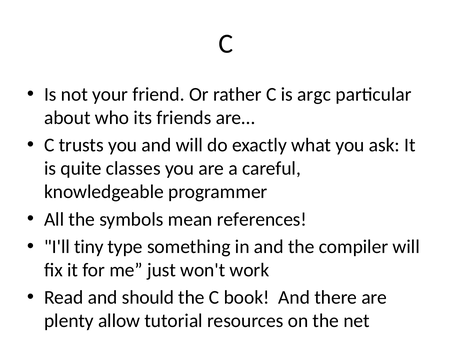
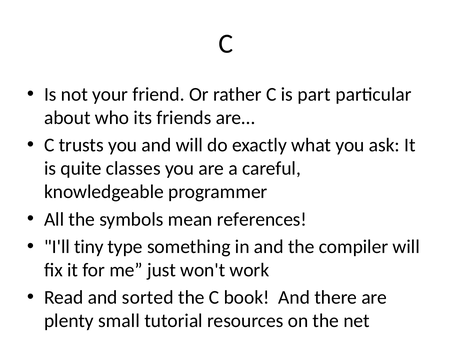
argc: argc -> part
should: should -> sorted
allow: allow -> small
